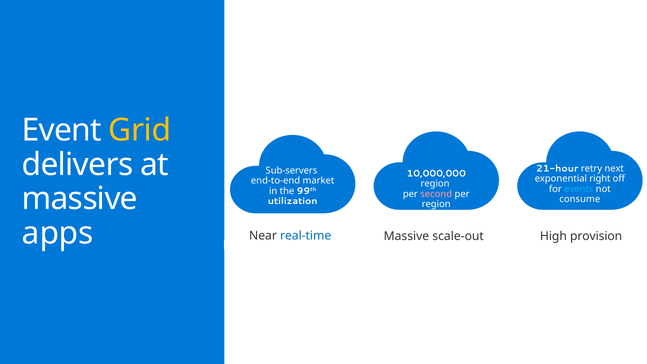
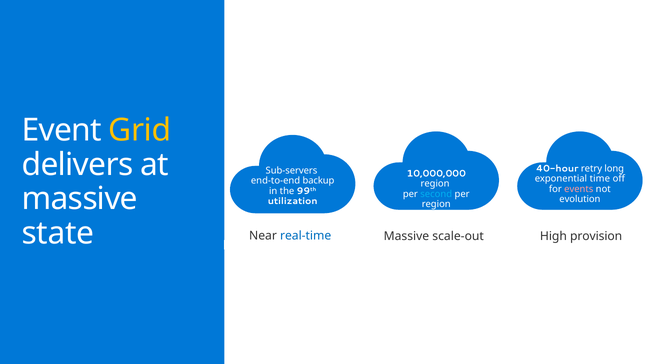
21-hour: 21-hour -> 40-hour
next: next -> long
right: right -> time
market: market -> backup
events colour: light blue -> pink
second colour: pink -> light blue
consume: consume -> evolution
apps: apps -> state
